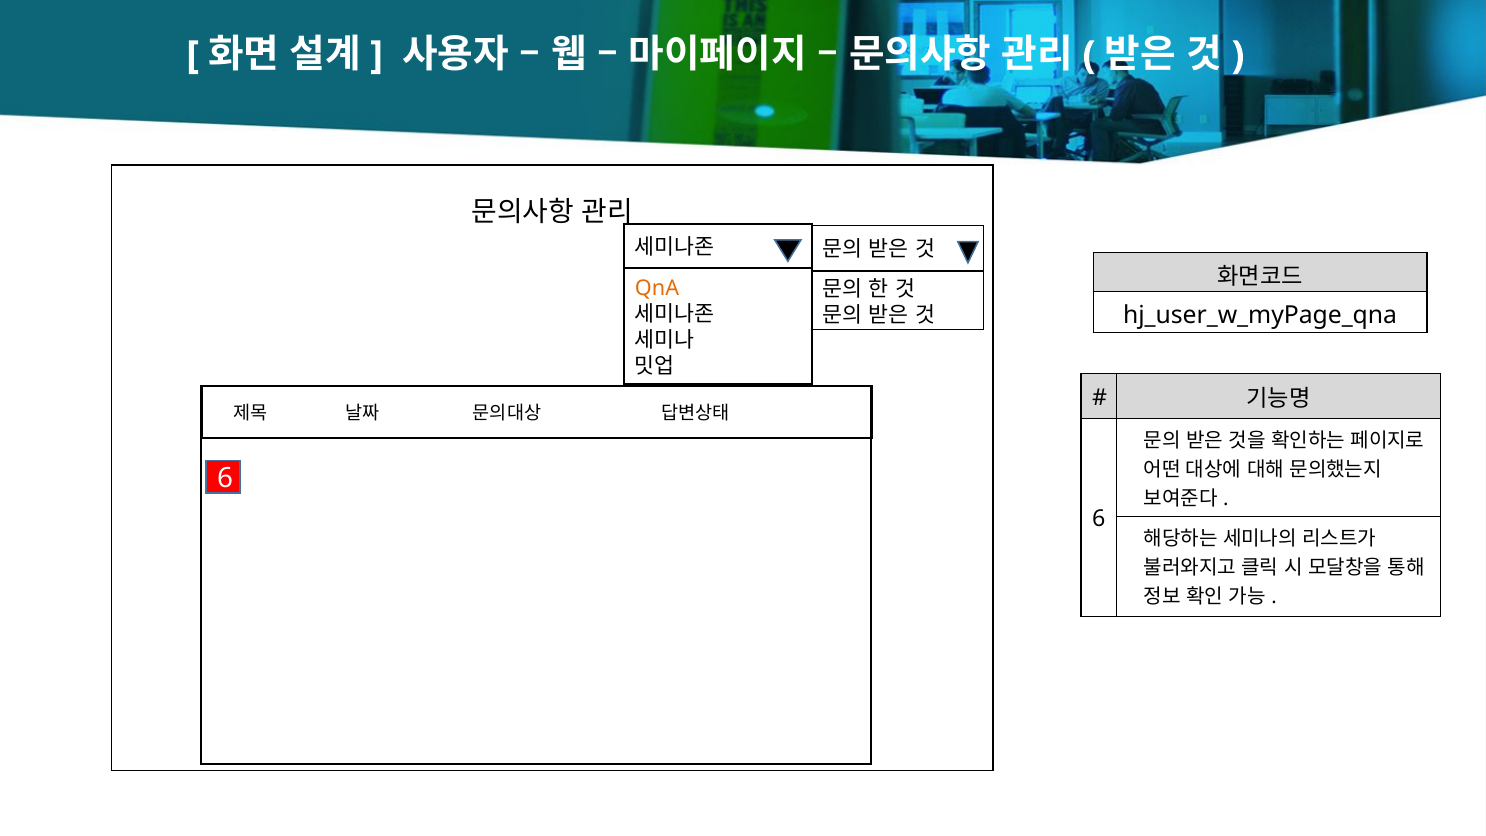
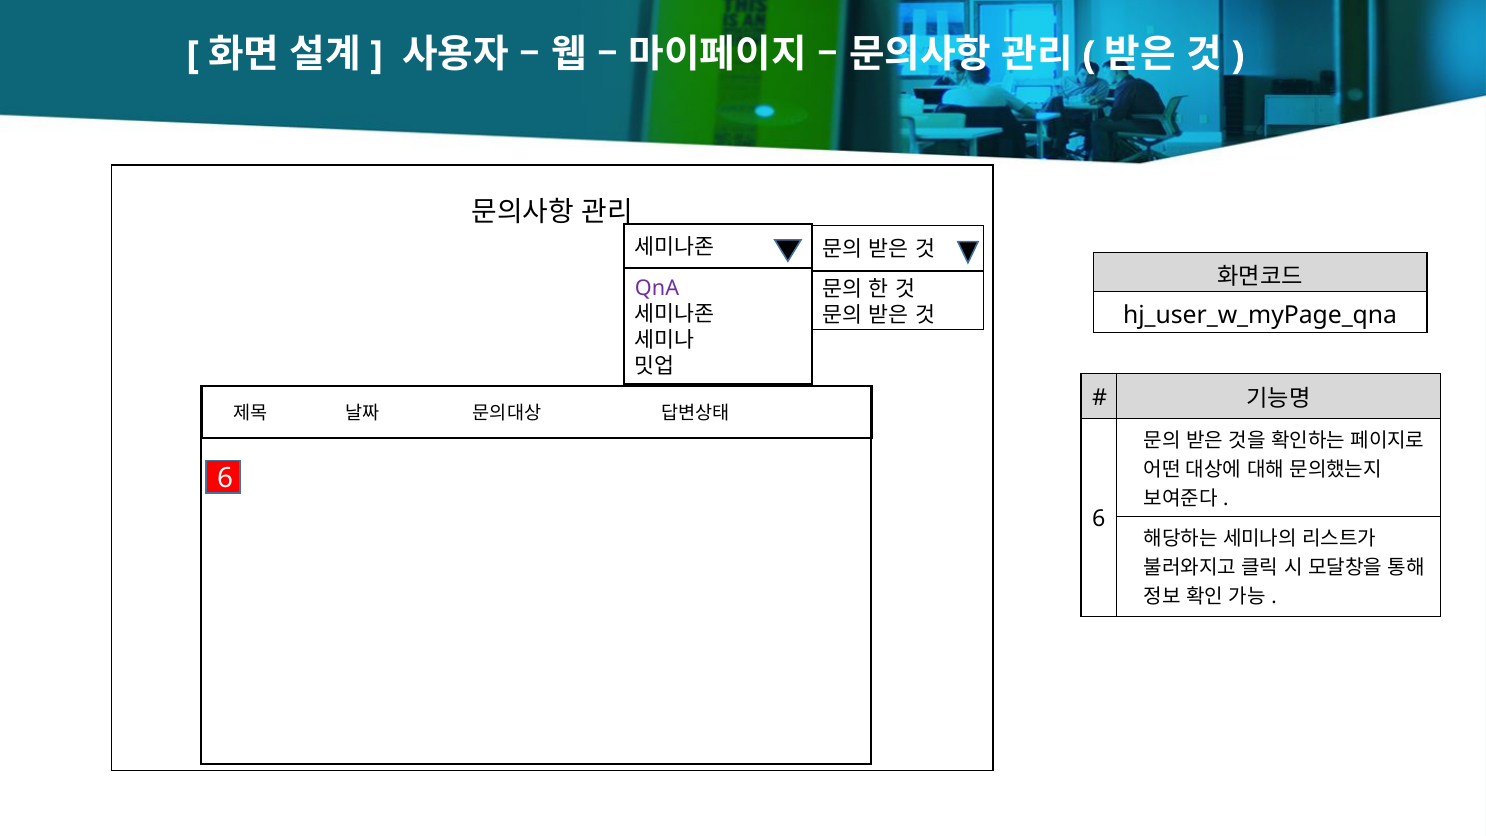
QnA colour: orange -> purple
